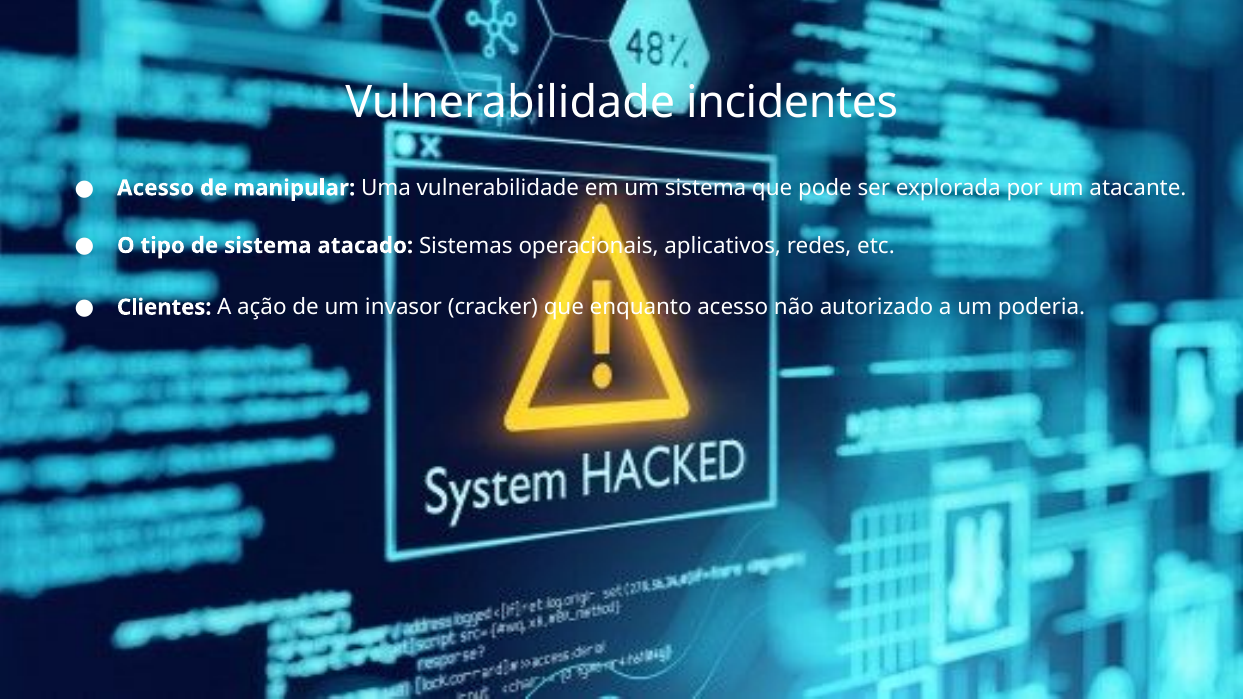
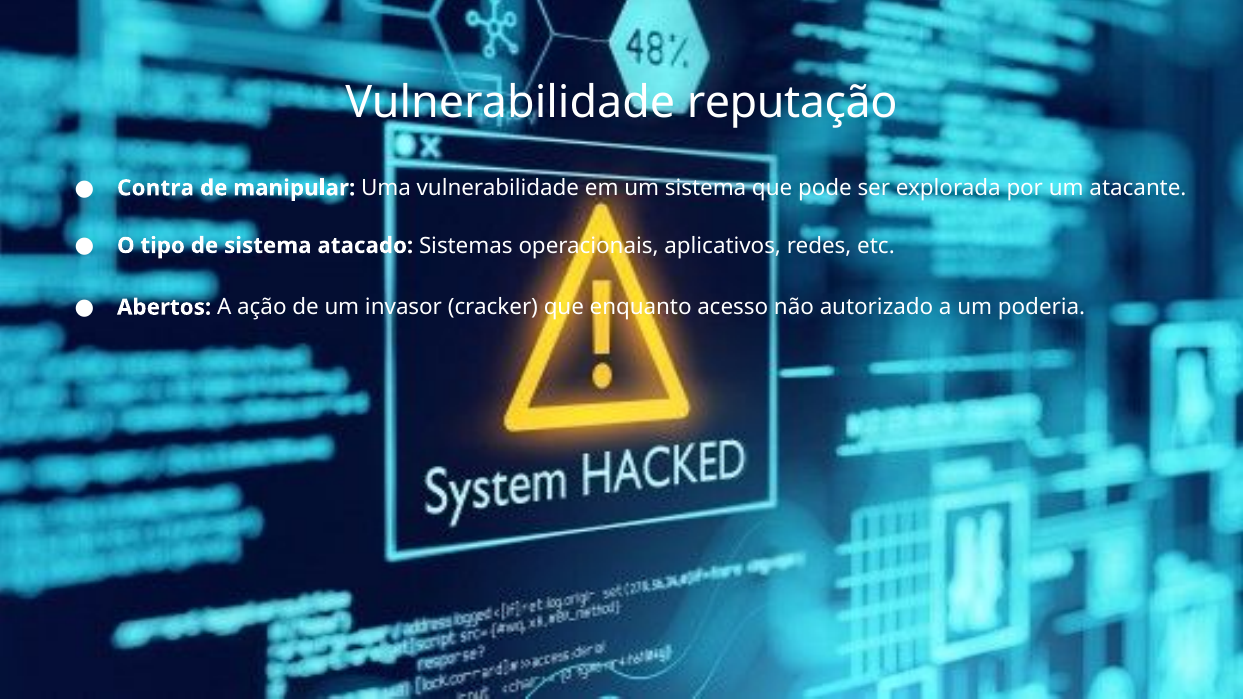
incidentes: incidentes -> reputação
Acesso at (156, 188): Acesso -> Contra
Clientes: Clientes -> Abertos
